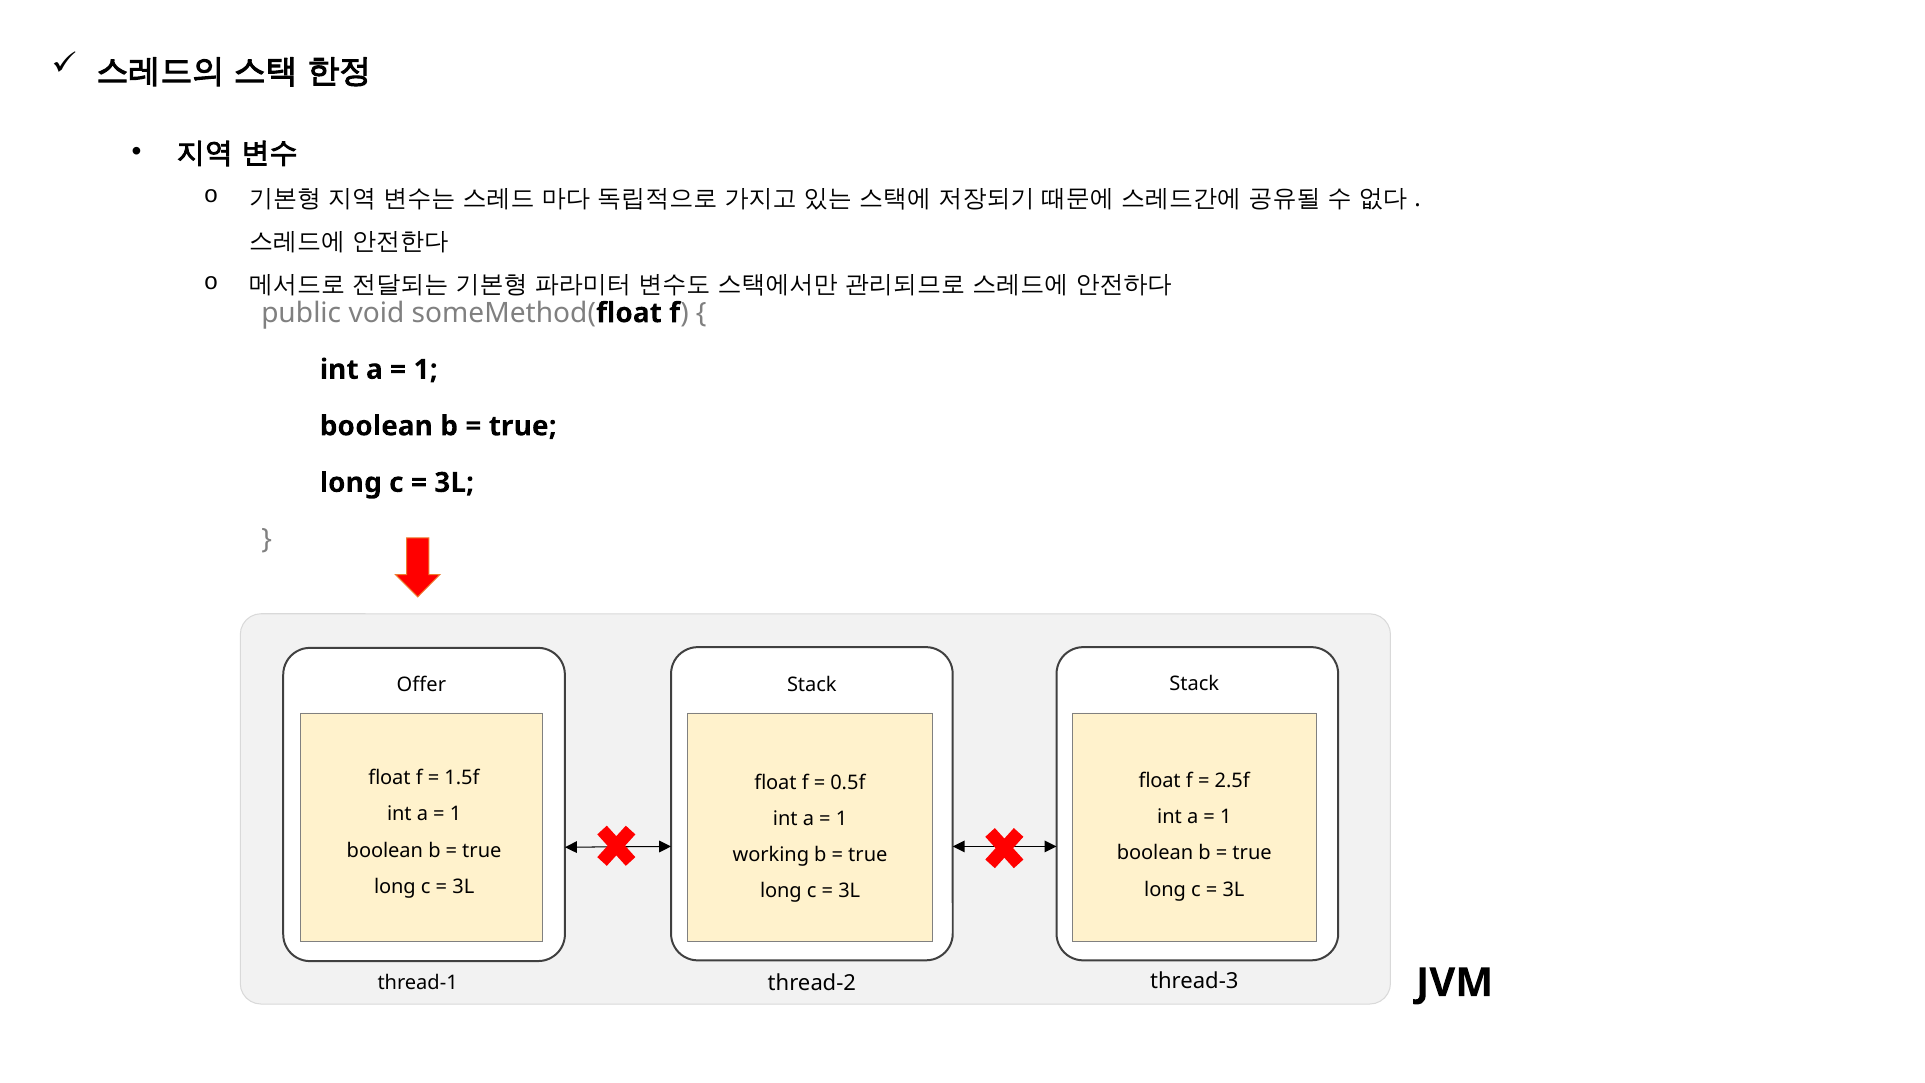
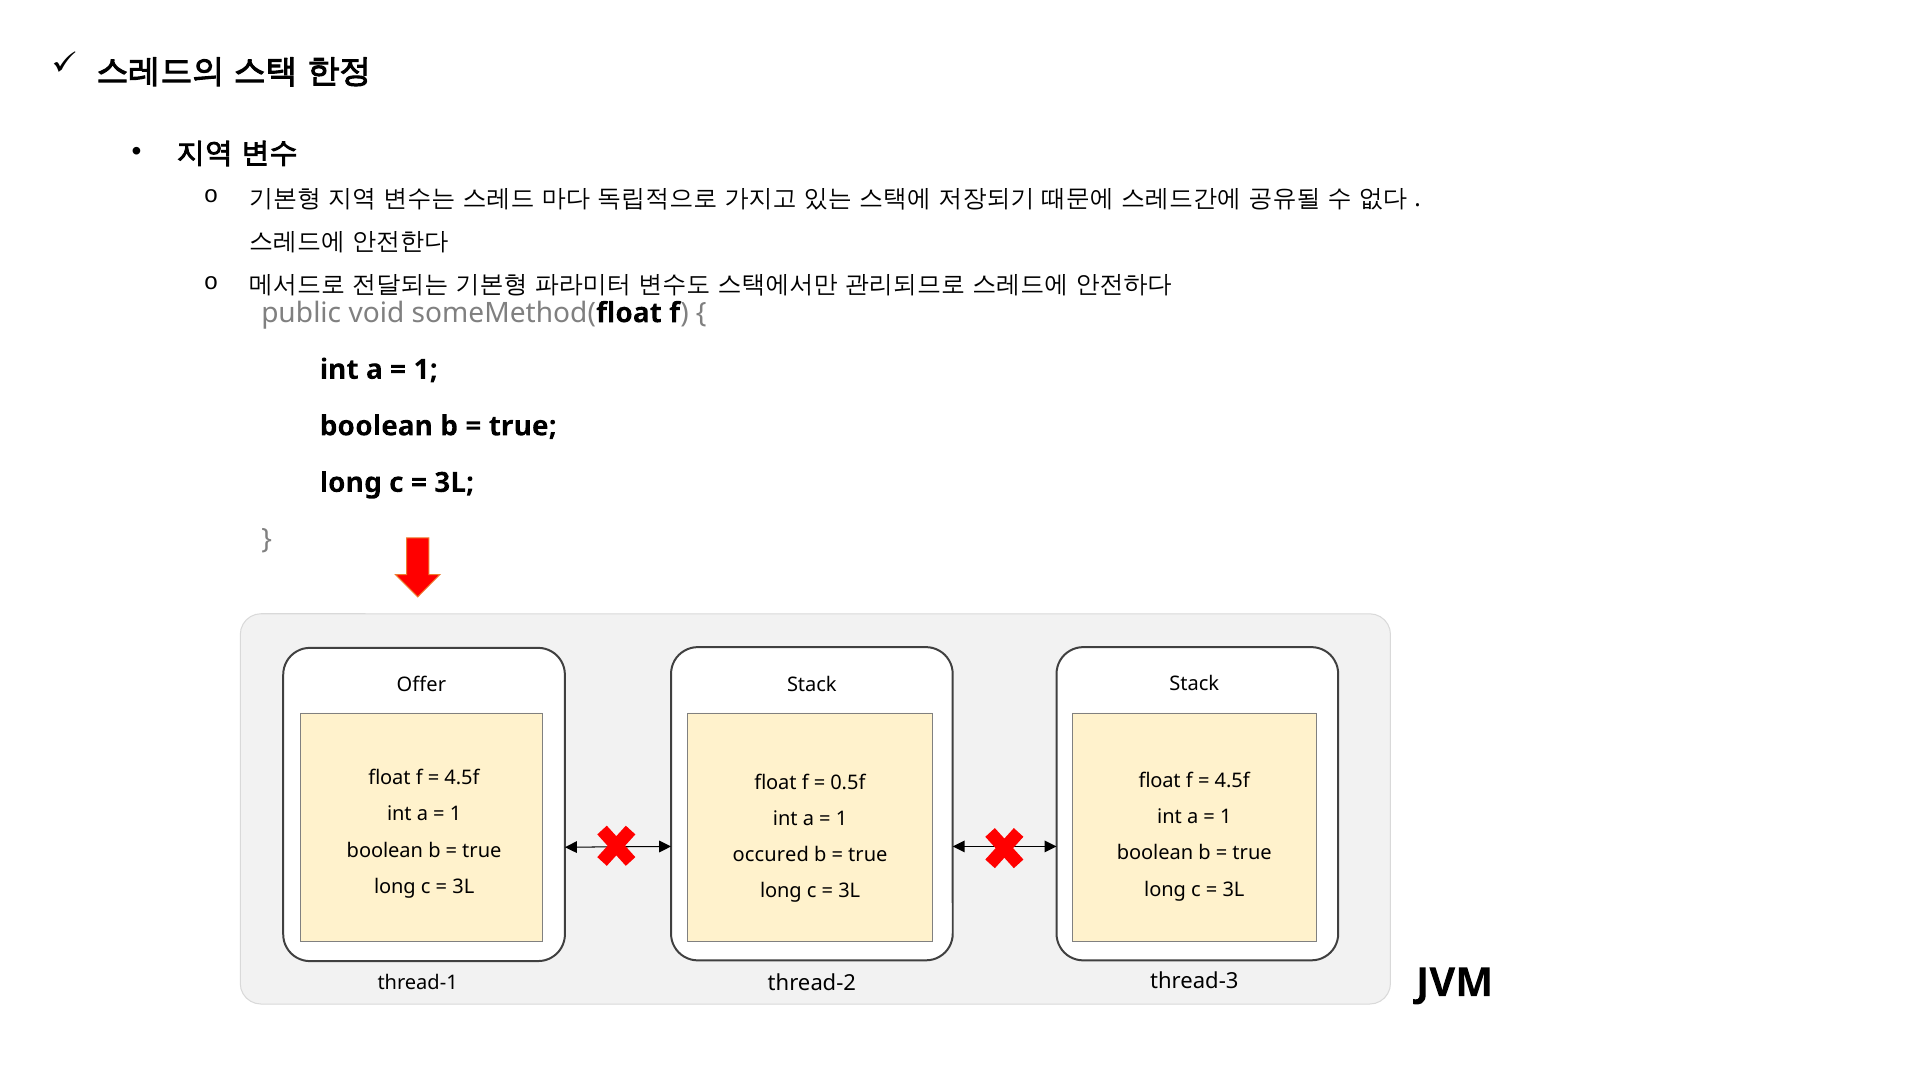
1.5f at (462, 778): 1.5f -> 4.5f
2.5f at (1232, 781): 2.5f -> 4.5f
working: working -> occured
